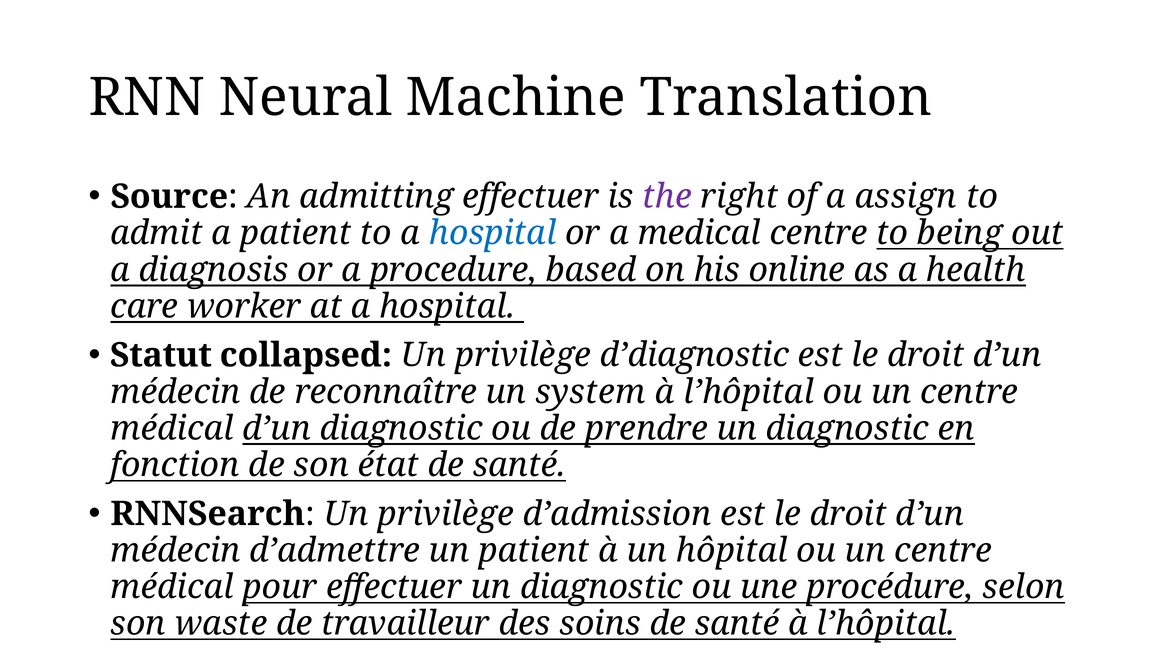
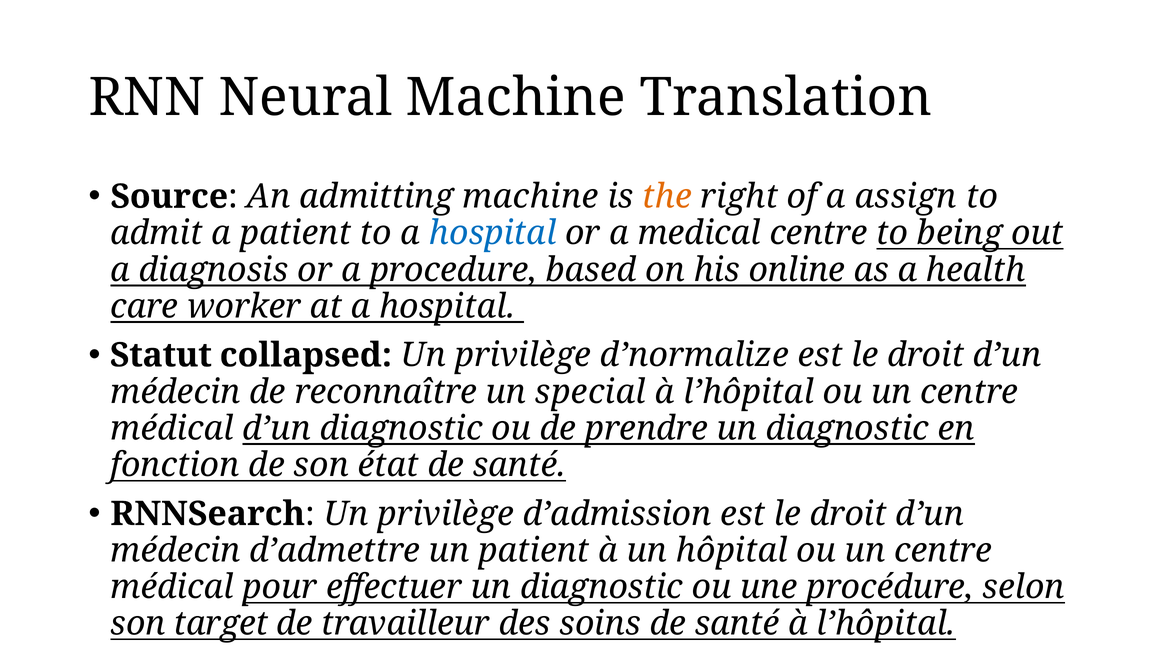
admitting effectuer: effectuer -> machine
the colour: purple -> orange
d’diagnostic: d’diagnostic -> d’normalize
system: system -> special
waste: waste -> target
